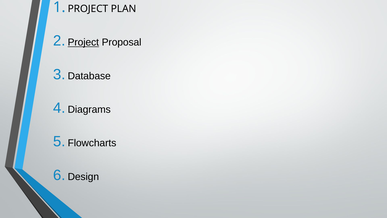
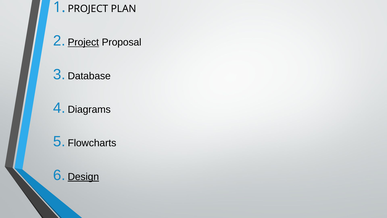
Design underline: none -> present
